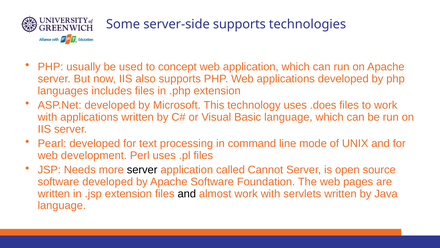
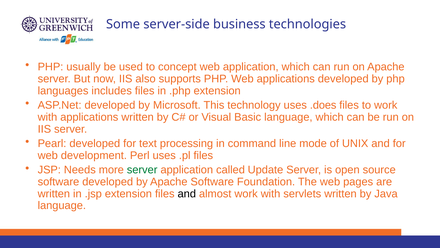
server-side supports: supports -> business
server at (142, 170) colour: black -> green
Cannot: Cannot -> Update
